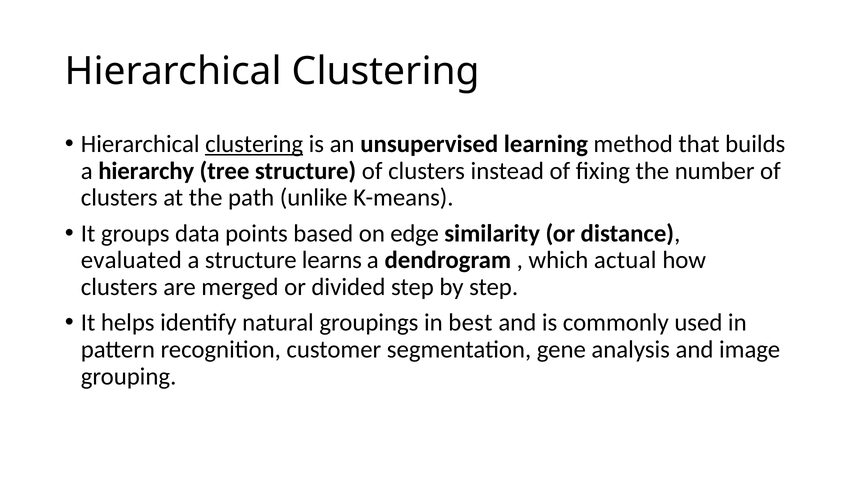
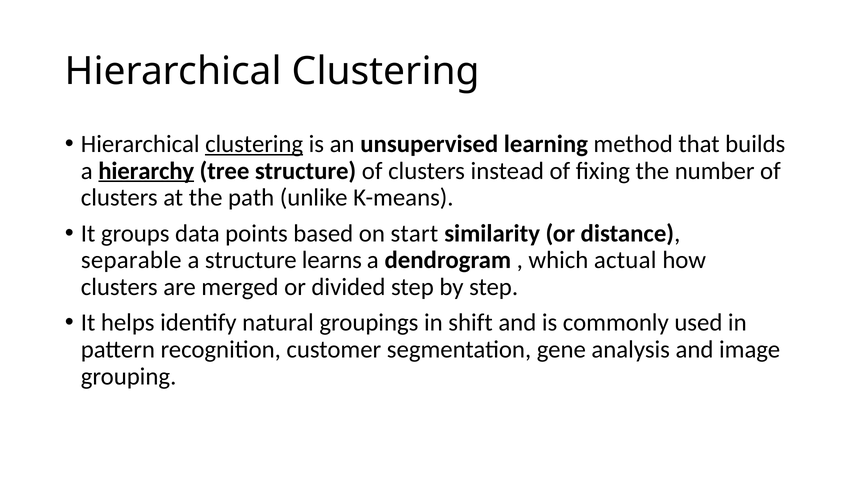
hierarchy underline: none -> present
edge: edge -> start
evaluated: evaluated -> separable
best: best -> shift
